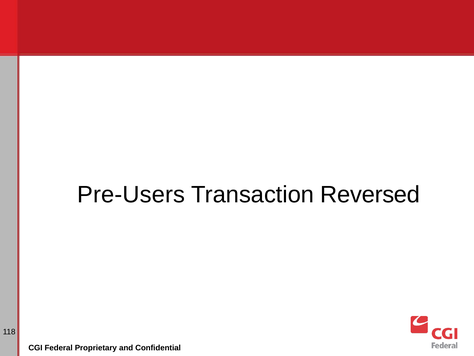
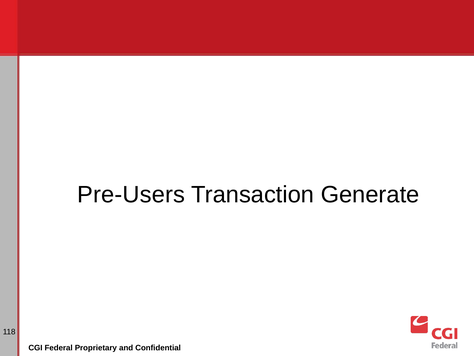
Reversed: Reversed -> Generate
